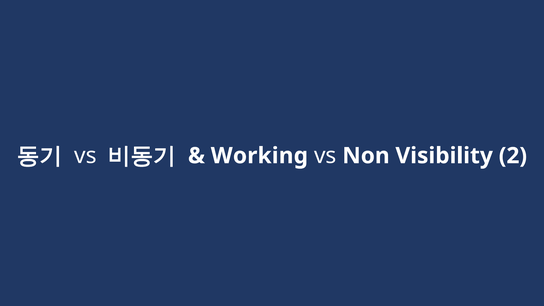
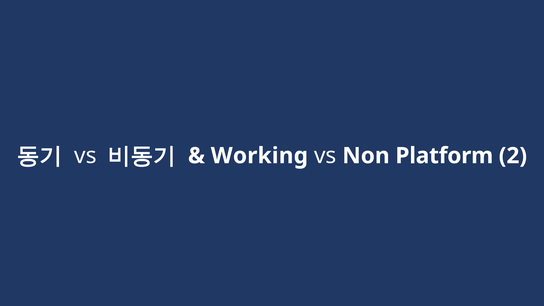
Visibility: Visibility -> Platform
